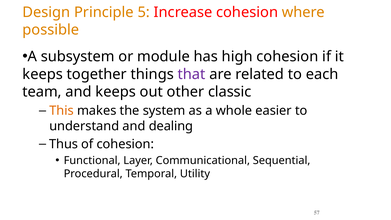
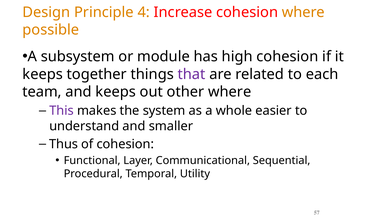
5: 5 -> 4
other classic: classic -> where
This colour: orange -> purple
dealing: dealing -> smaller
